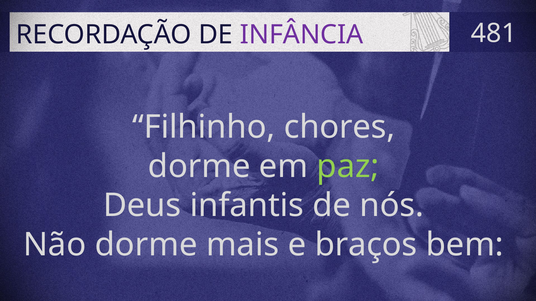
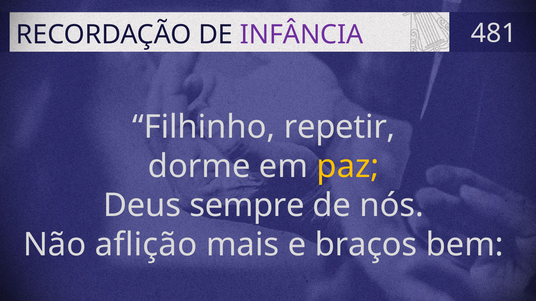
chores: chores -> repetir
paz colour: light green -> yellow
infantis: infantis -> sempre
Não dorme: dorme -> aflição
